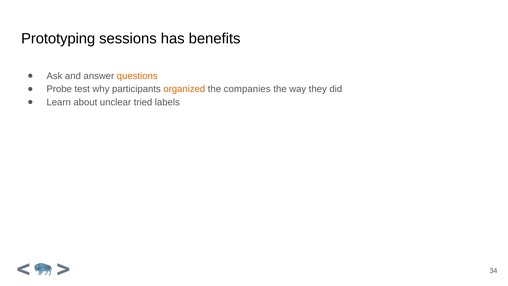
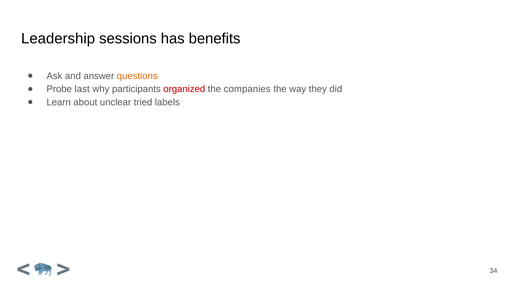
Prototyping: Prototyping -> Leadership
test: test -> last
organized colour: orange -> red
